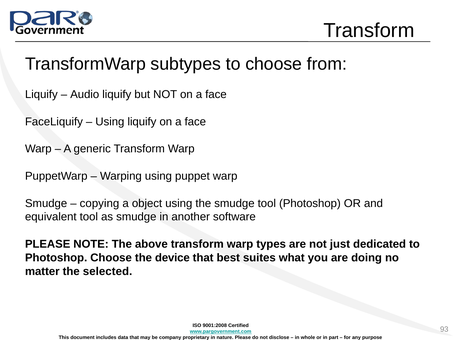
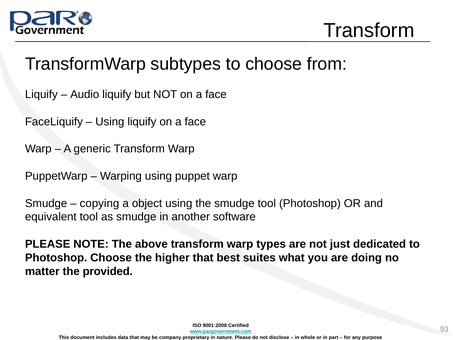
device: device -> higher
selected: selected -> provided
